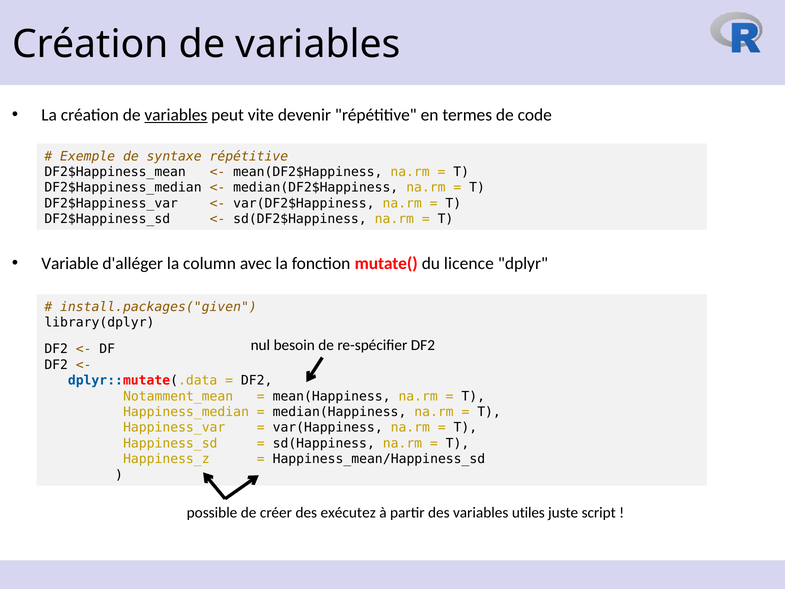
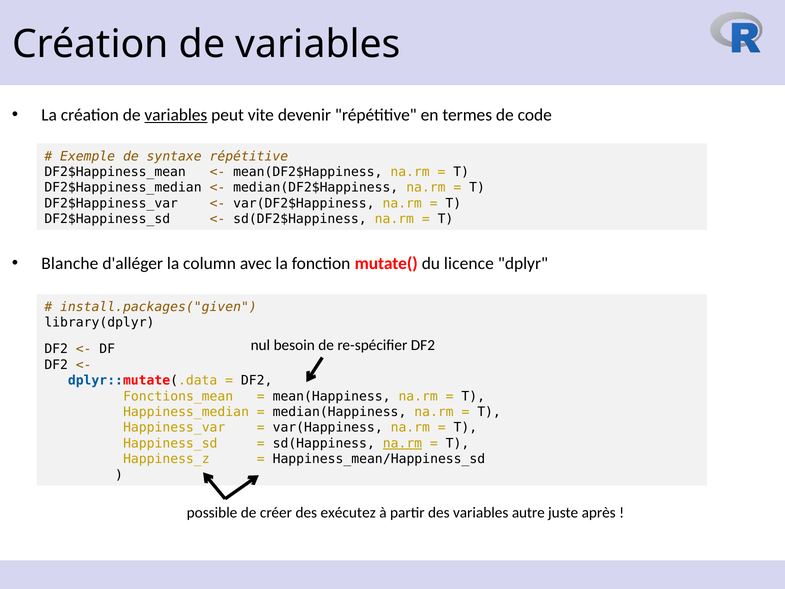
Variable: Variable -> Blanche
Notamment_mean: Notamment_mean -> Fonctions_mean
na.rm at (402, 443) underline: none -> present
utiles: utiles -> autre
script: script -> après
